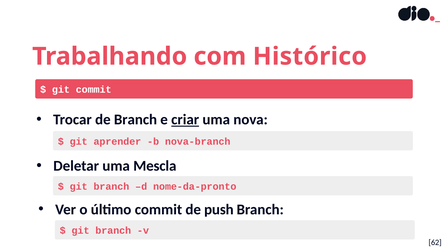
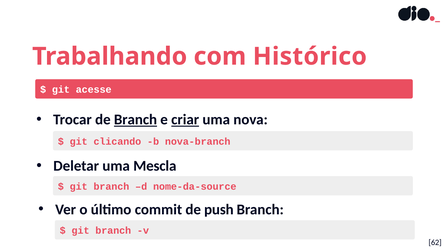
git commit: commit -> acesse
Branch at (136, 120) underline: none -> present
aprender: aprender -> clicando
nome-da-pronto: nome-da-pronto -> nome-da-source
